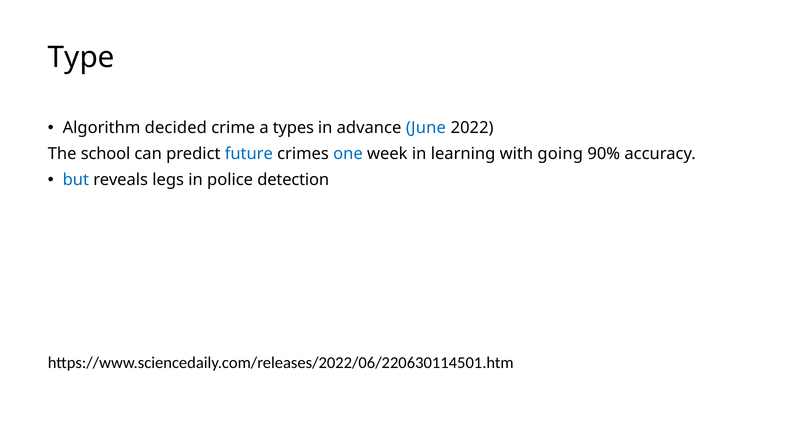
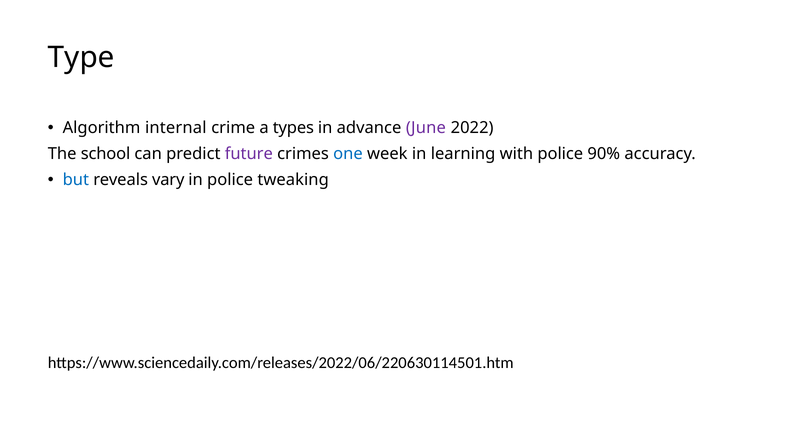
decided: decided -> internal
June colour: blue -> purple
future colour: blue -> purple
with going: going -> police
legs: legs -> vary
detection: detection -> tweaking
